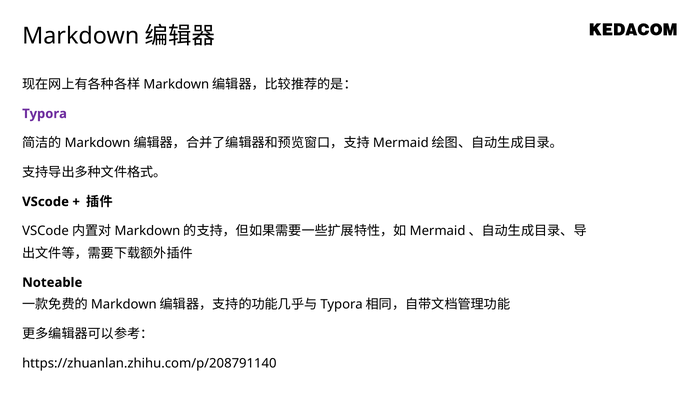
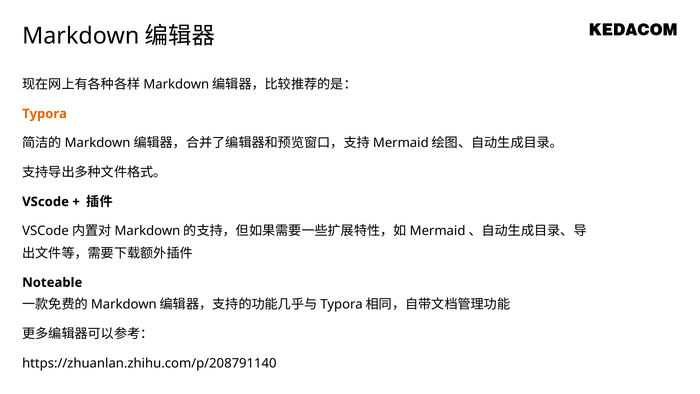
Typora colour: purple -> orange
